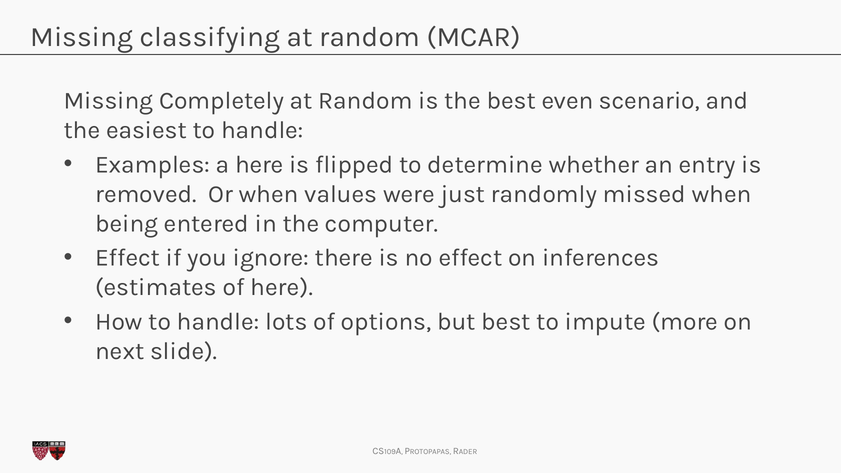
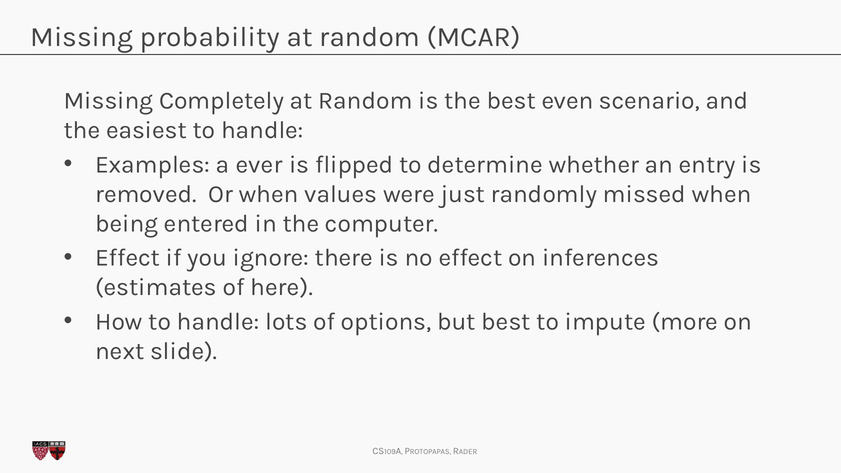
classifying: classifying -> probability
a here: here -> ever
